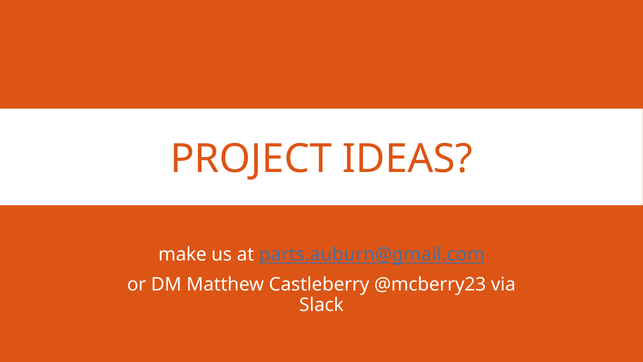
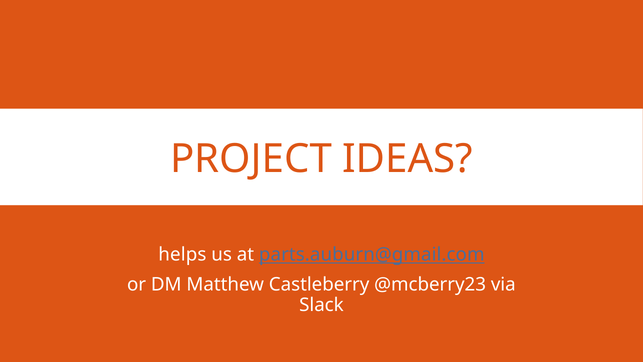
make: make -> helps
